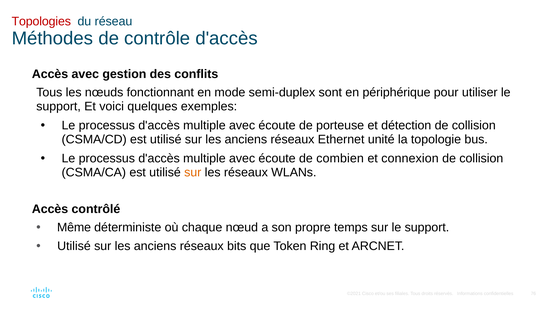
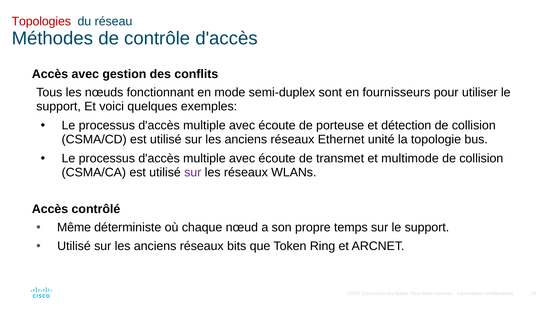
périphérique: périphérique -> fournisseurs
combien: combien -> transmet
connexion: connexion -> multimode
sur at (193, 173) colour: orange -> purple
